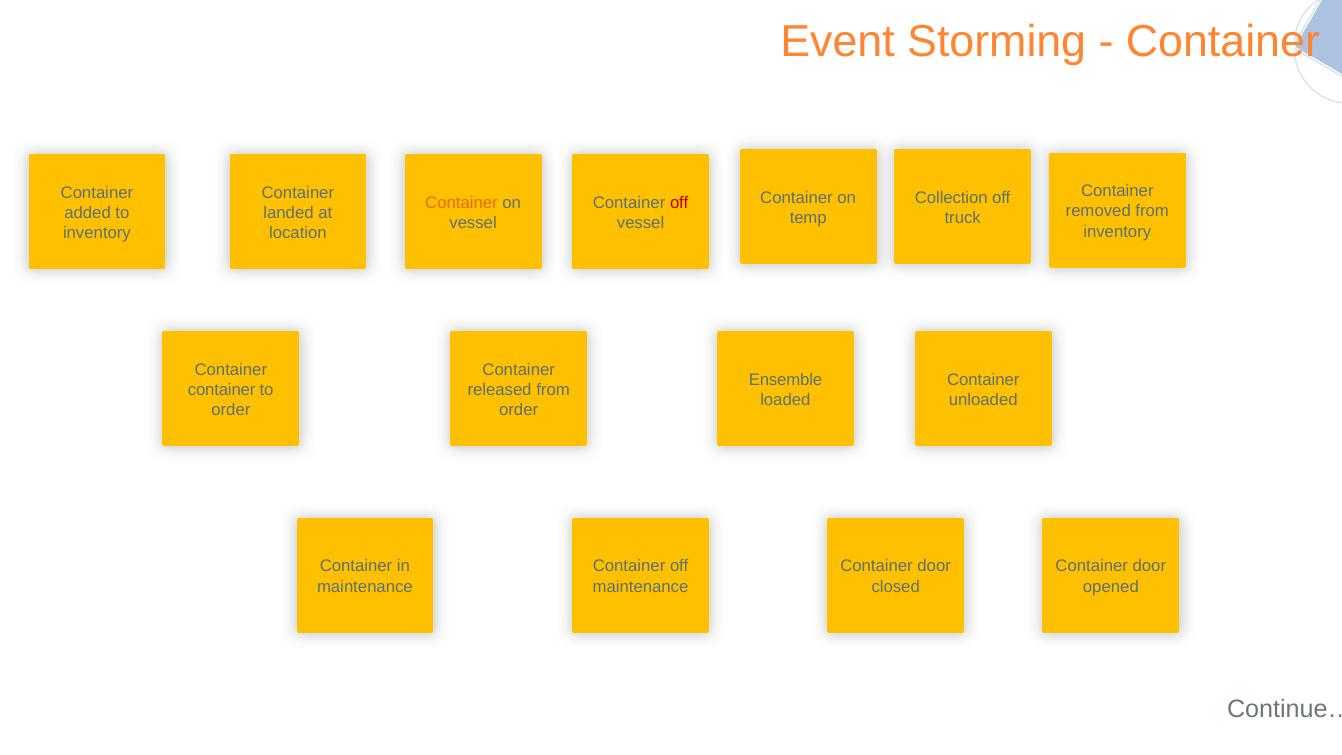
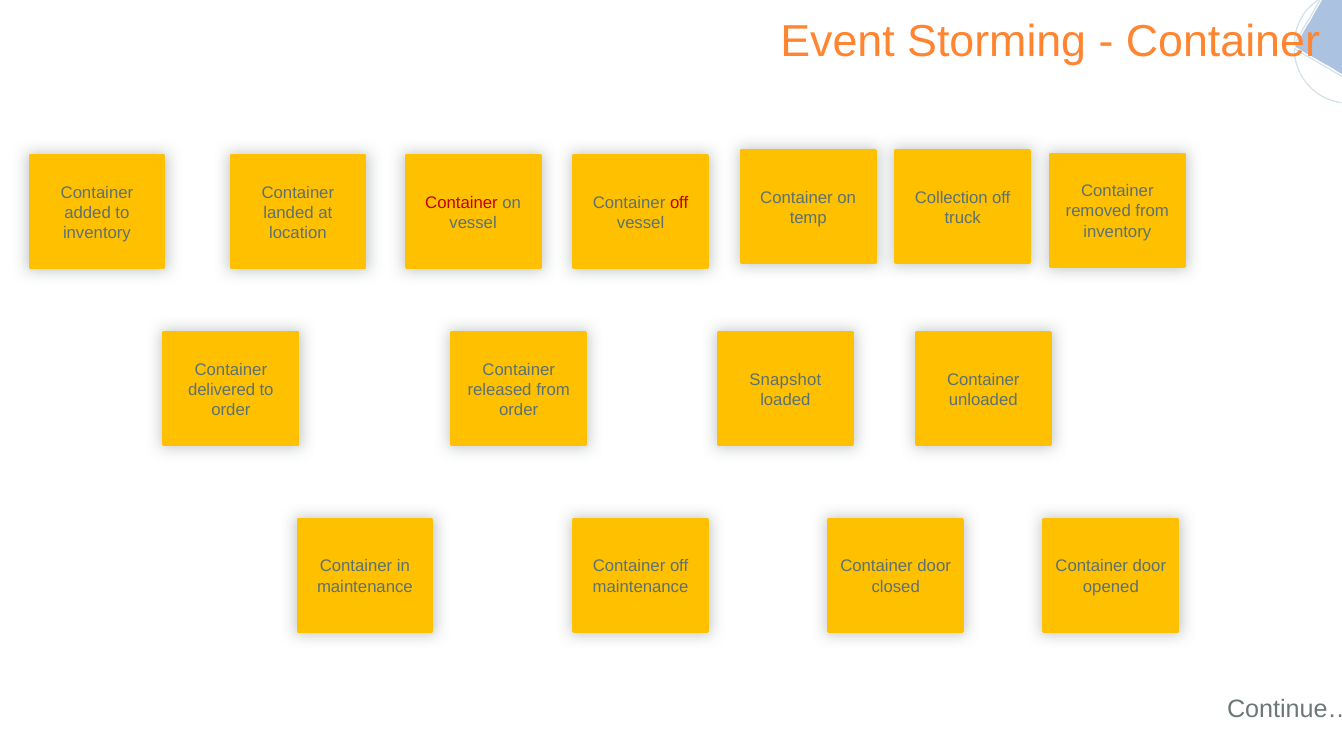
Container at (461, 203) colour: orange -> red
Ensemble: Ensemble -> Snapshot
container at (222, 390): container -> delivered
